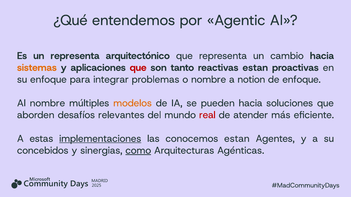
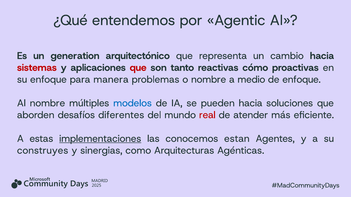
un representa: representa -> generation
sistemas colour: orange -> red
reactivas estan: estan -> cómo
integrar: integrar -> manera
notion: notion -> medio
modelos colour: orange -> blue
relevantes: relevantes -> diferentes
concebidos: concebidos -> construyes
como underline: present -> none
